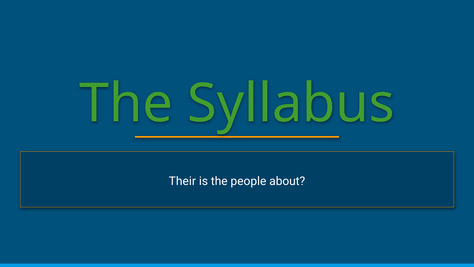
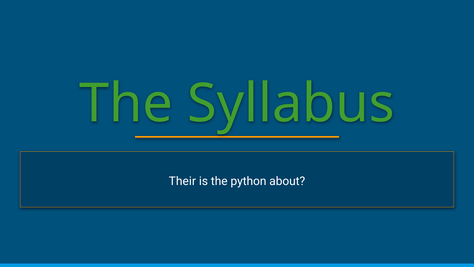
people: people -> python
